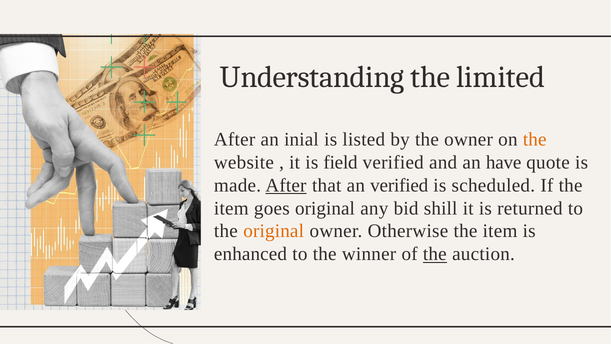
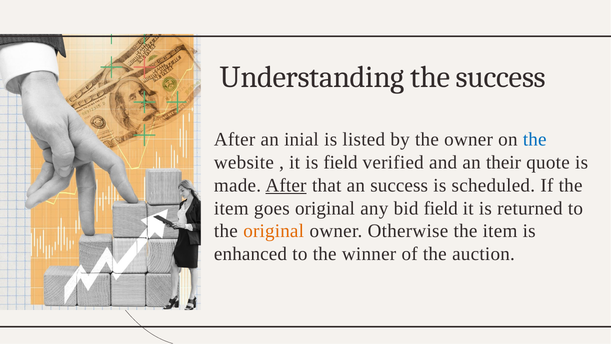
the limited: limited -> success
the at (535, 139) colour: orange -> blue
have: have -> their
an verified: verified -> success
bid shill: shill -> field
the at (435, 254) underline: present -> none
